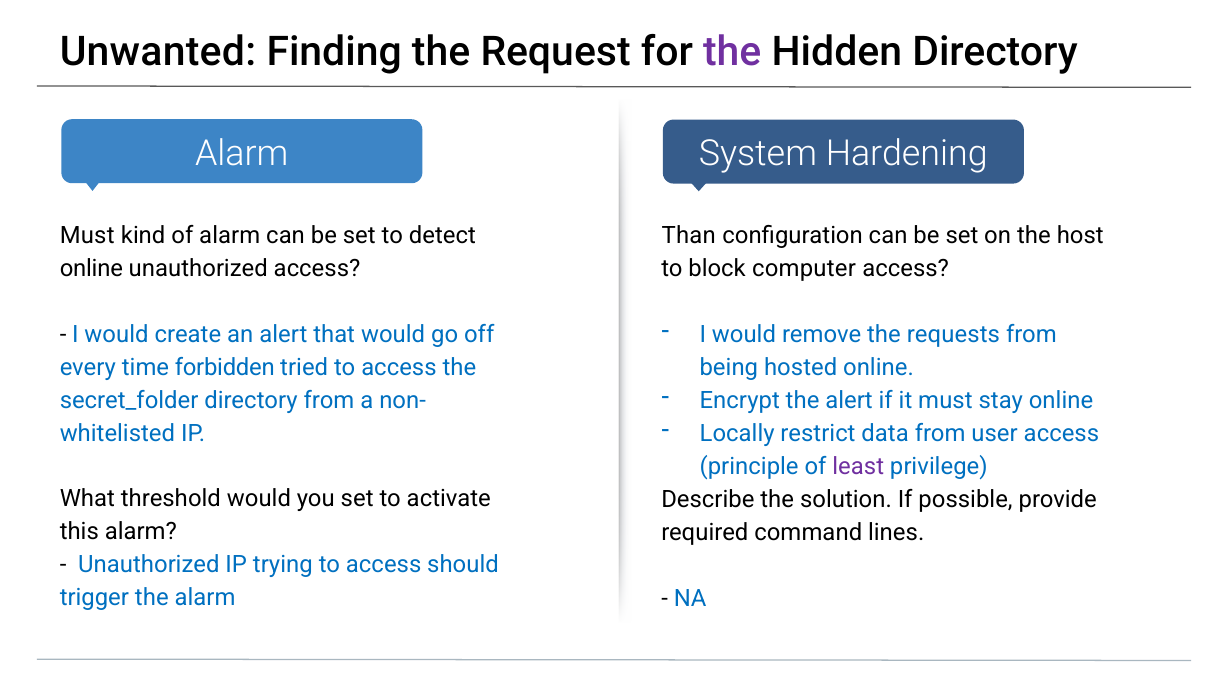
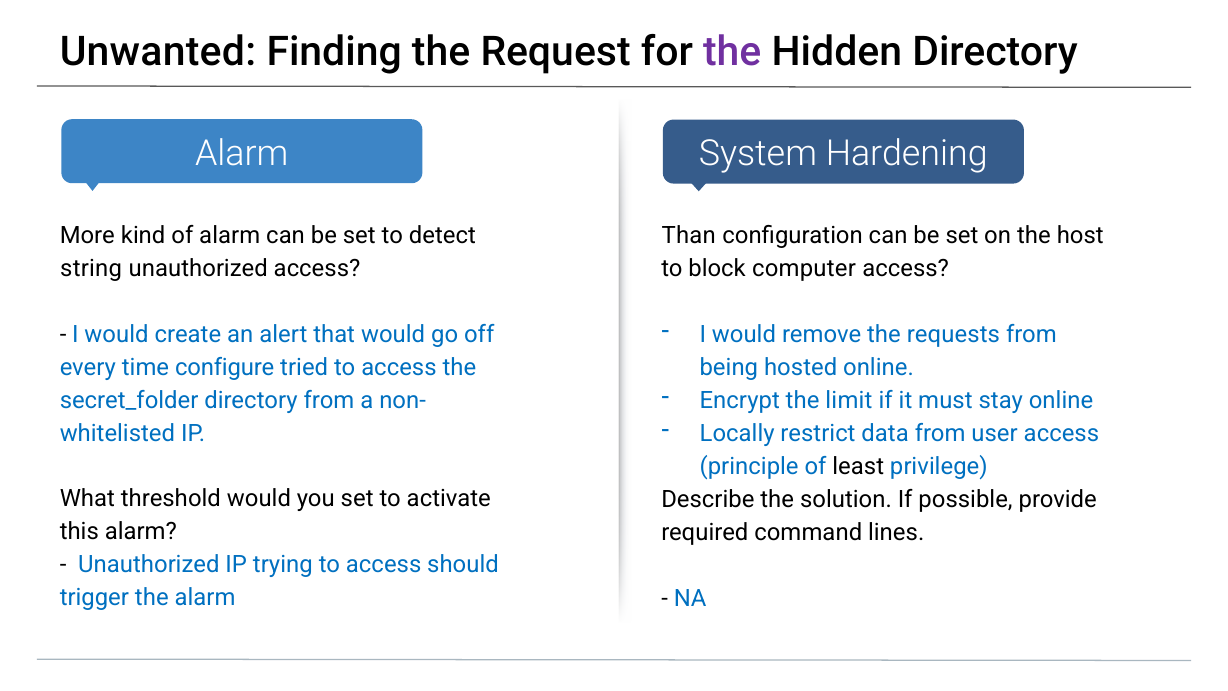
Must at (87, 235): Must -> More
online at (91, 268): online -> string
forbidden: forbidden -> configure
the alert: alert -> limit
least colour: purple -> black
